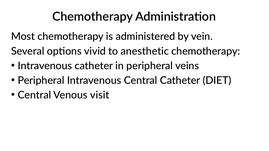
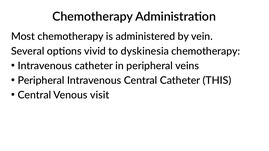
anesthetic: anesthetic -> dyskinesia
DIET: DIET -> THIS
